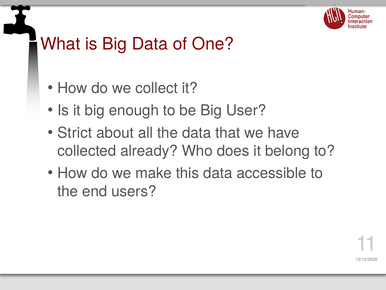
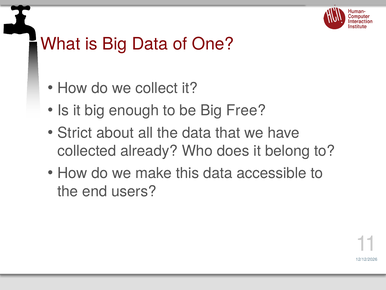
User: User -> Free
